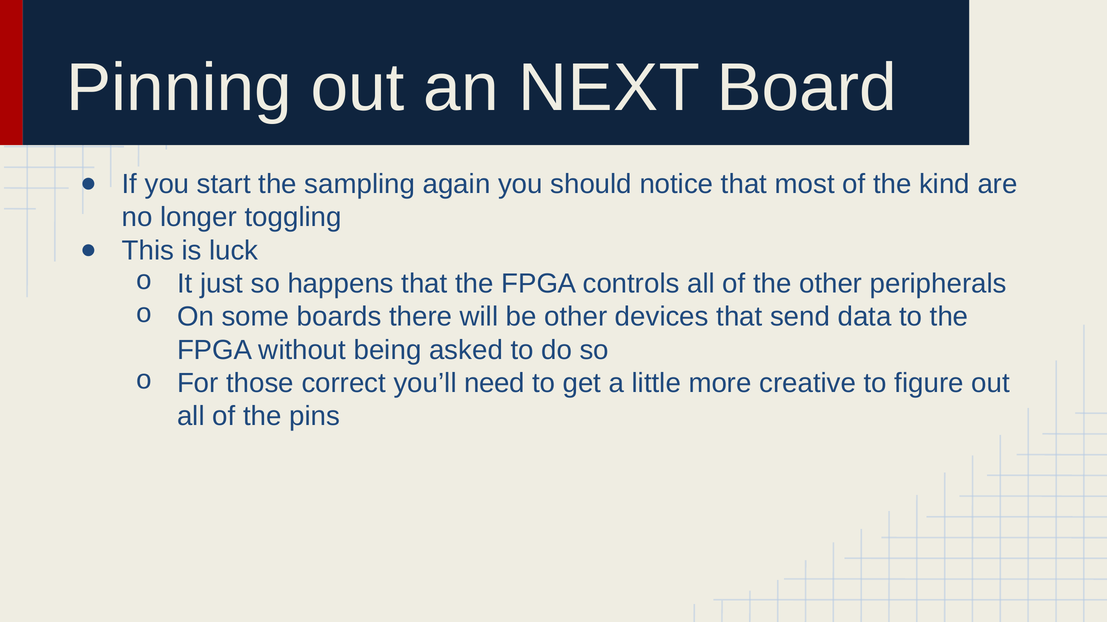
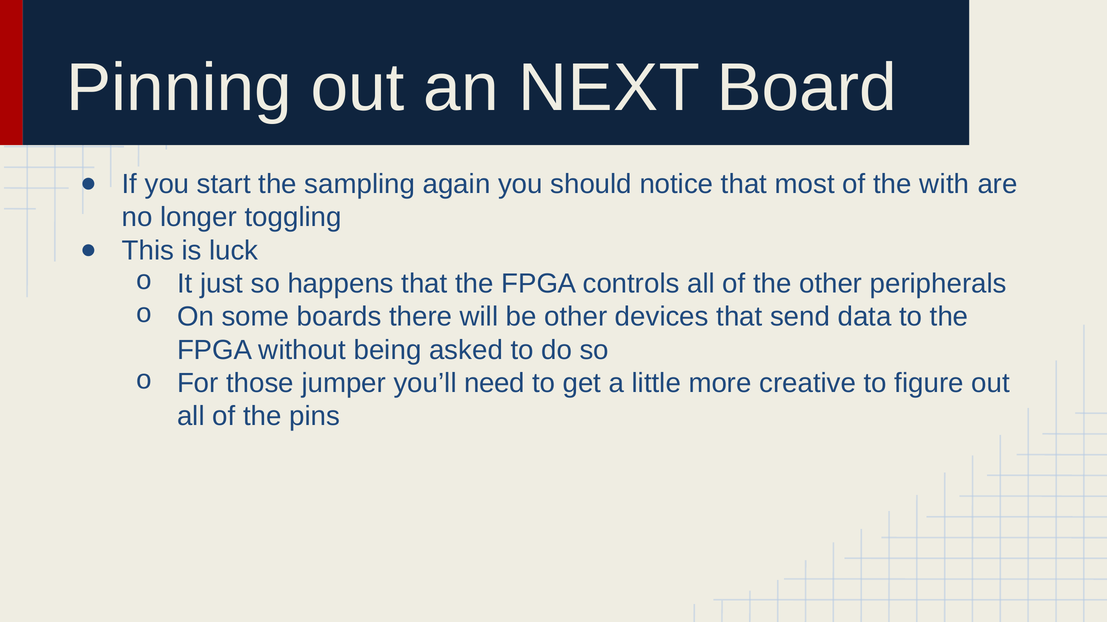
kind: kind -> with
correct: correct -> jumper
